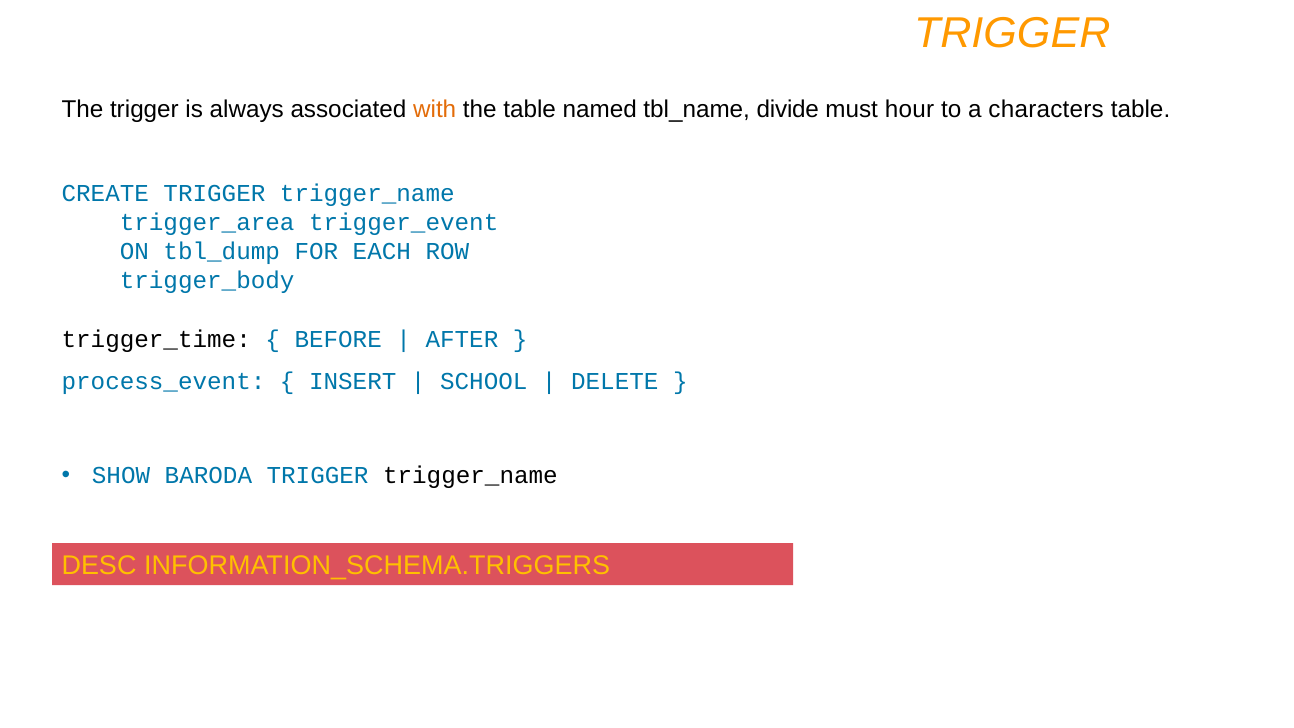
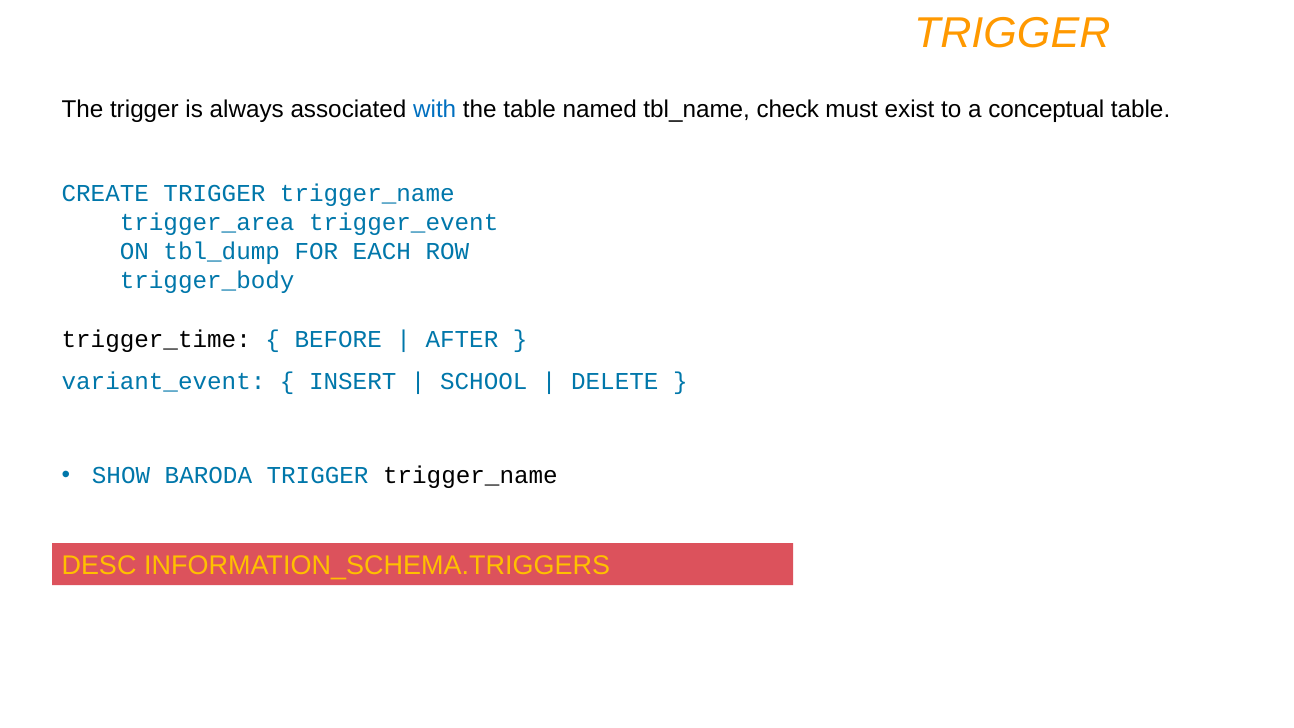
with colour: orange -> blue
divide: divide -> check
hour: hour -> exist
characters: characters -> conceptual
process_event: process_event -> variant_event
